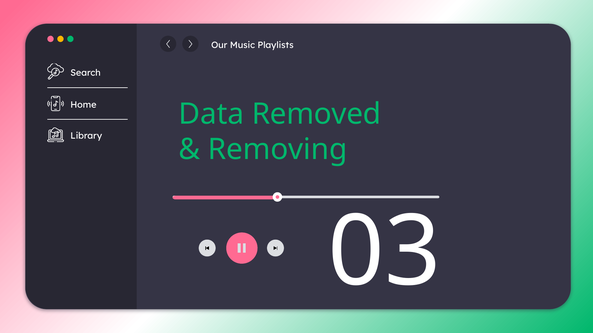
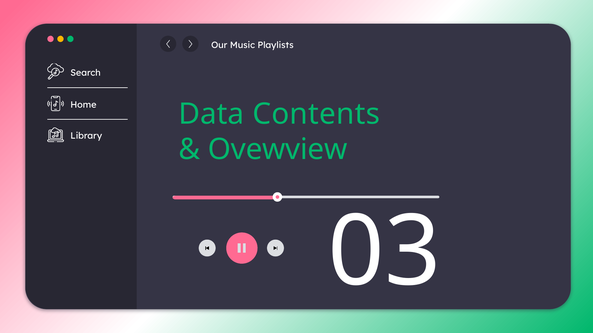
Removed: Removed -> Contents
Removing: Removing -> Ovewview
